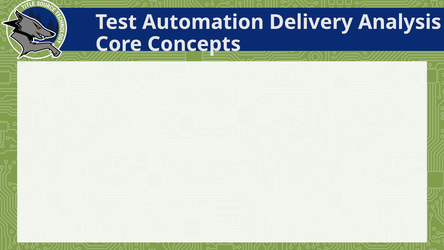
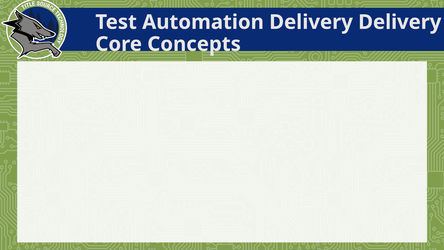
Delivery Analysis: Analysis -> Delivery
